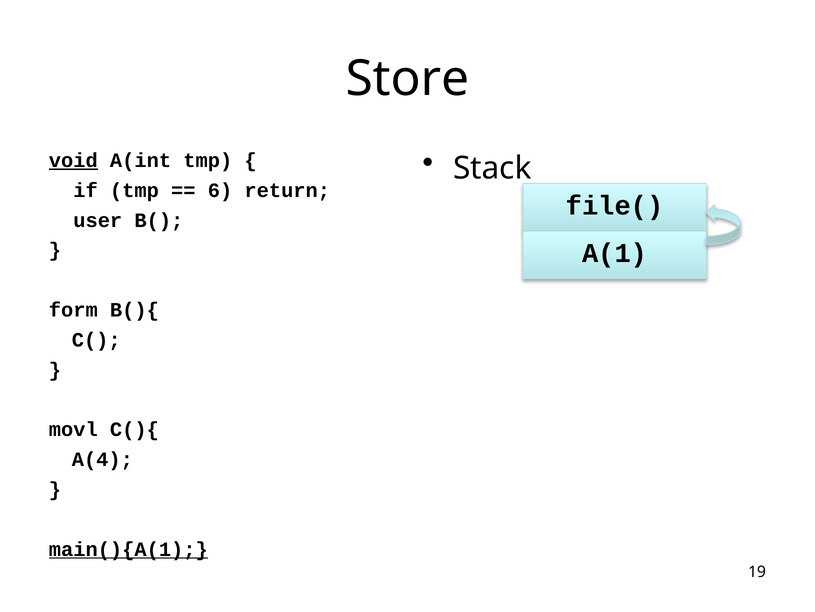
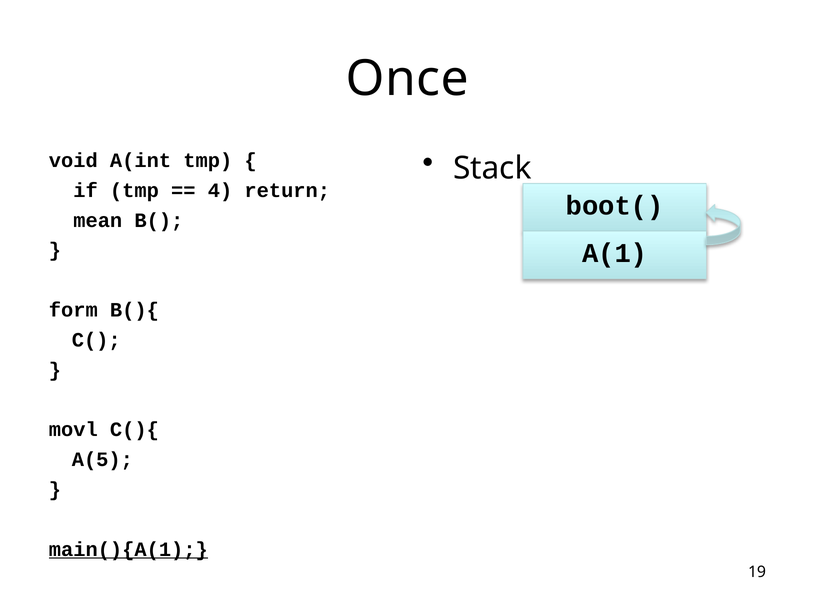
Store: Store -> Once
void underline: present -> none
6: 6 -> 4
file(: file( -> boot(
user: user -> mean
A(4: A(4 -> A(5
